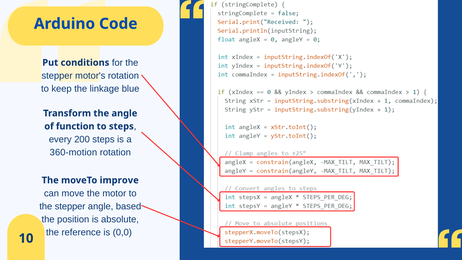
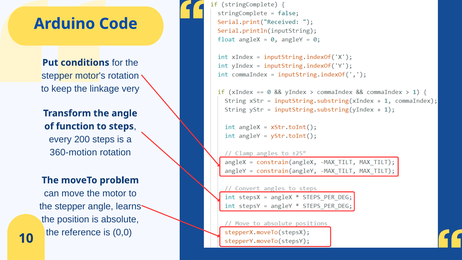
blue: blue -> very
improve: improve -> problem
based: based -> learns
